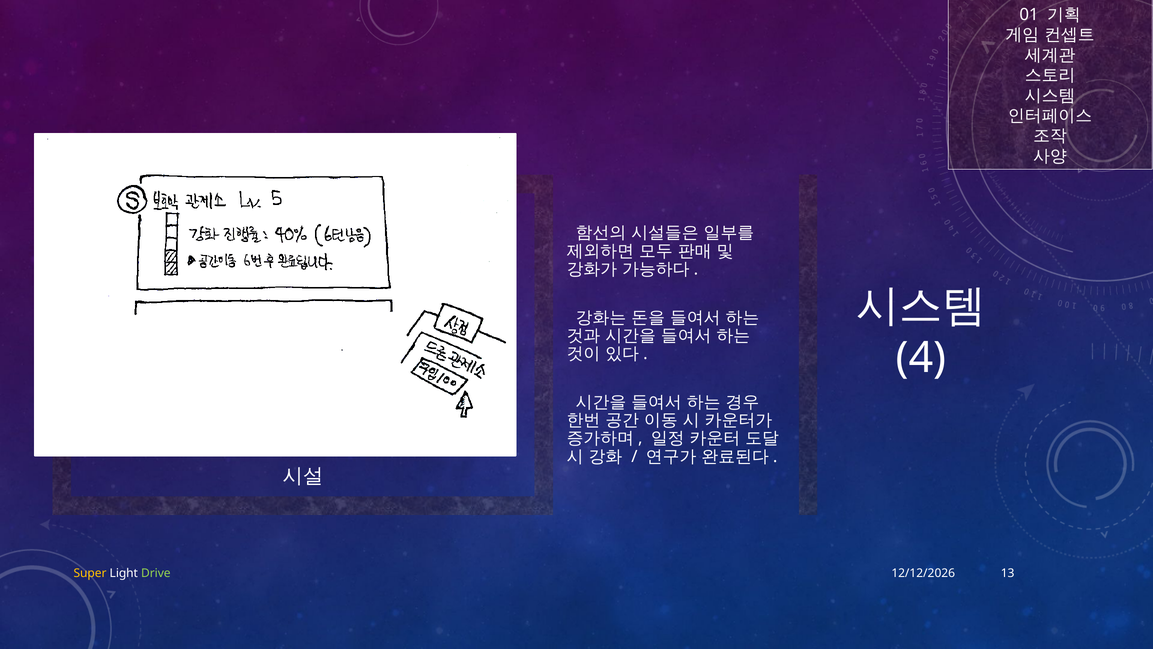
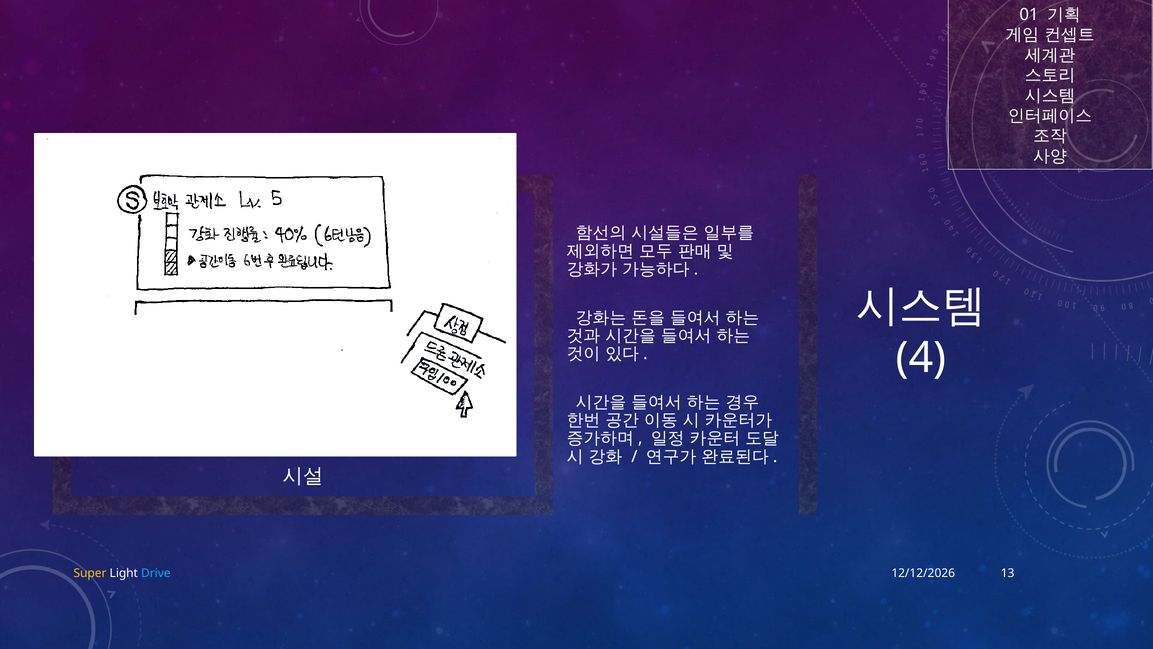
Drive colour: light green -> light blue
